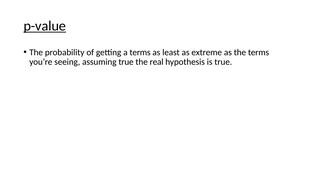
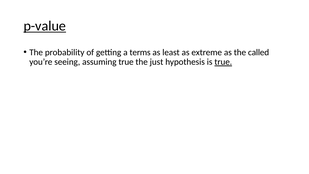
the terms: terms -> called
real: real -> just
true at (223, 62) underline: none -> present
